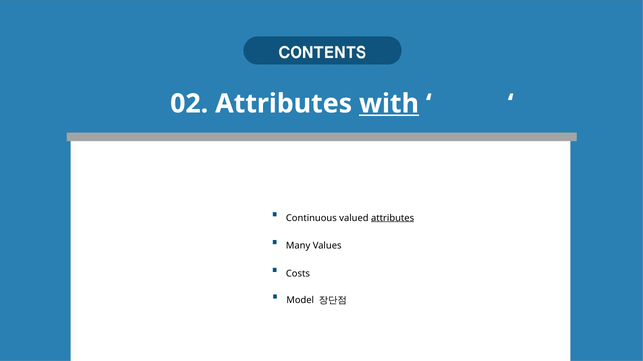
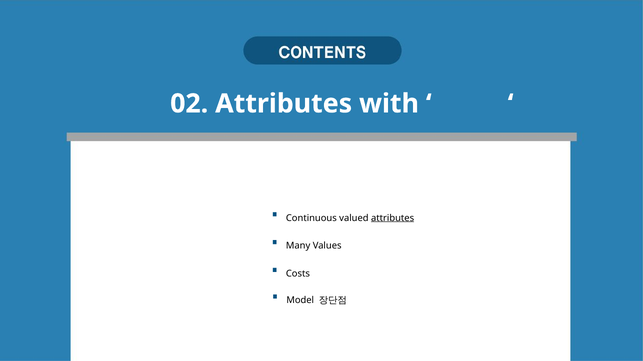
with underline: present -> none
